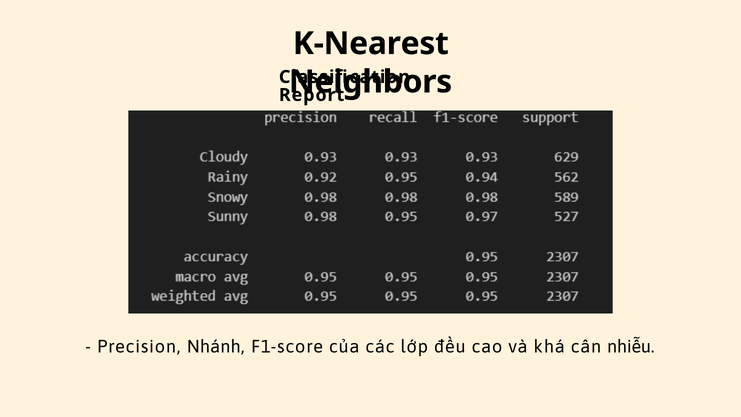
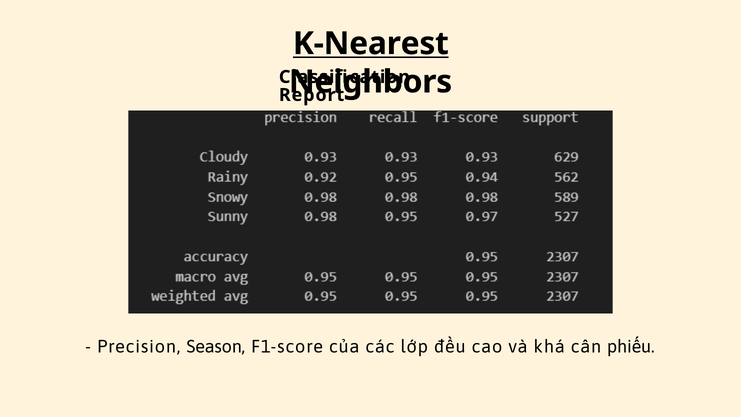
K-Nearest underline: none -> present
Nhánh: Nhánh -> Season
nhiễu: nhiễu -> phiếu
